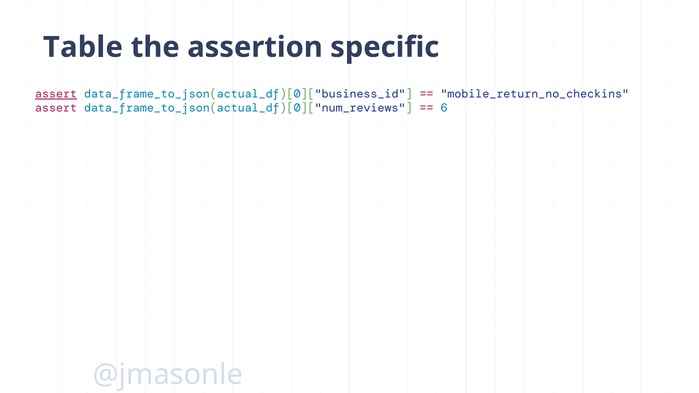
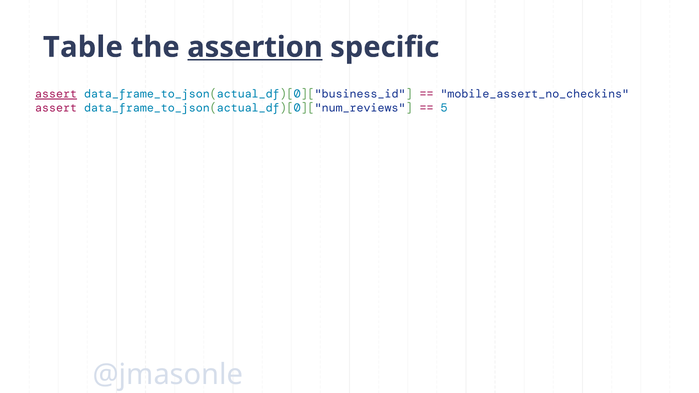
assertion underline: none -> present
mobile_return_no_checkins: mobile_return_no_checkins -> mobile_assert_no_checkins
6: 6 -> 5
